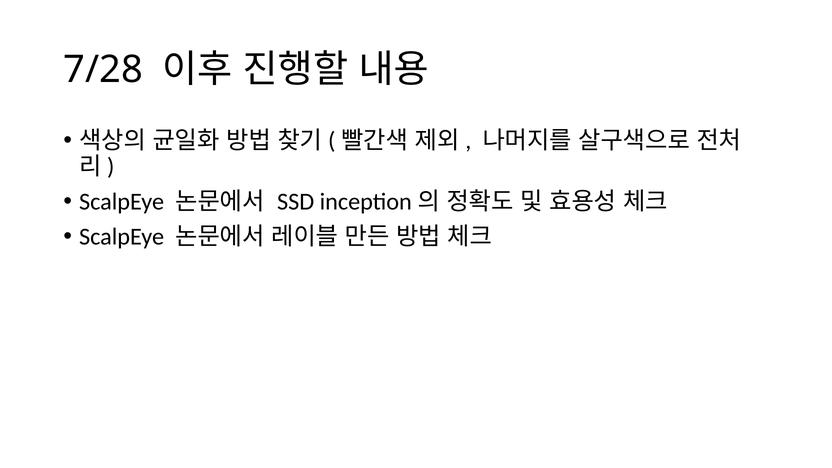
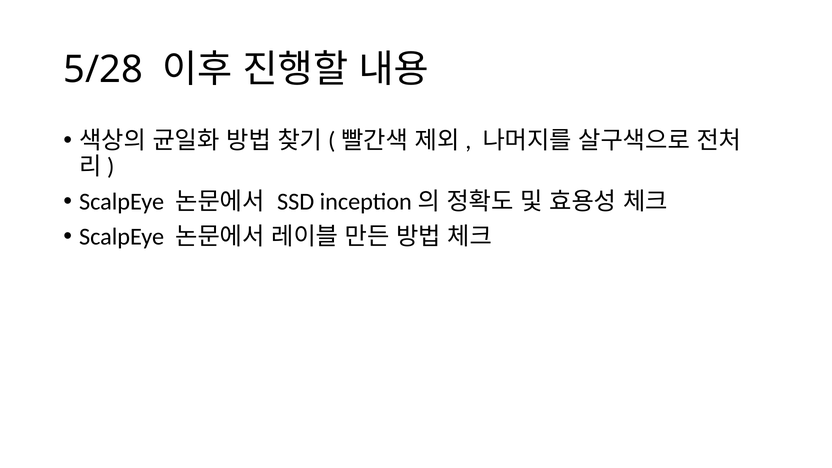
7/28: 7/28 -> 5/28
